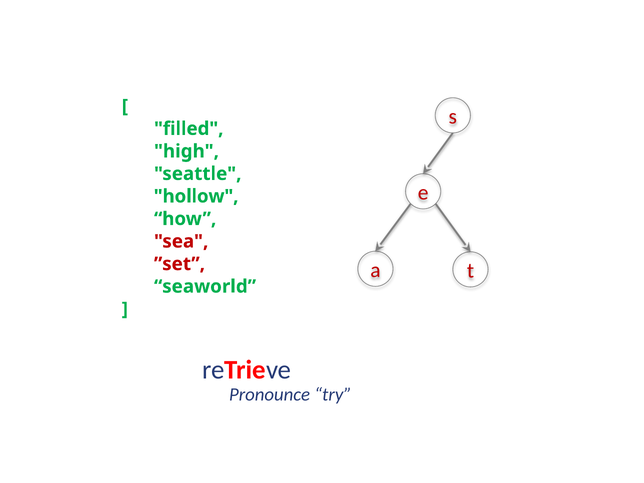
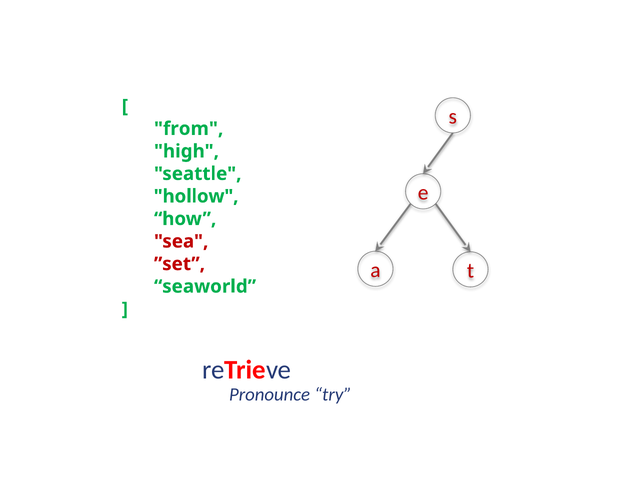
filled: filled -> from
